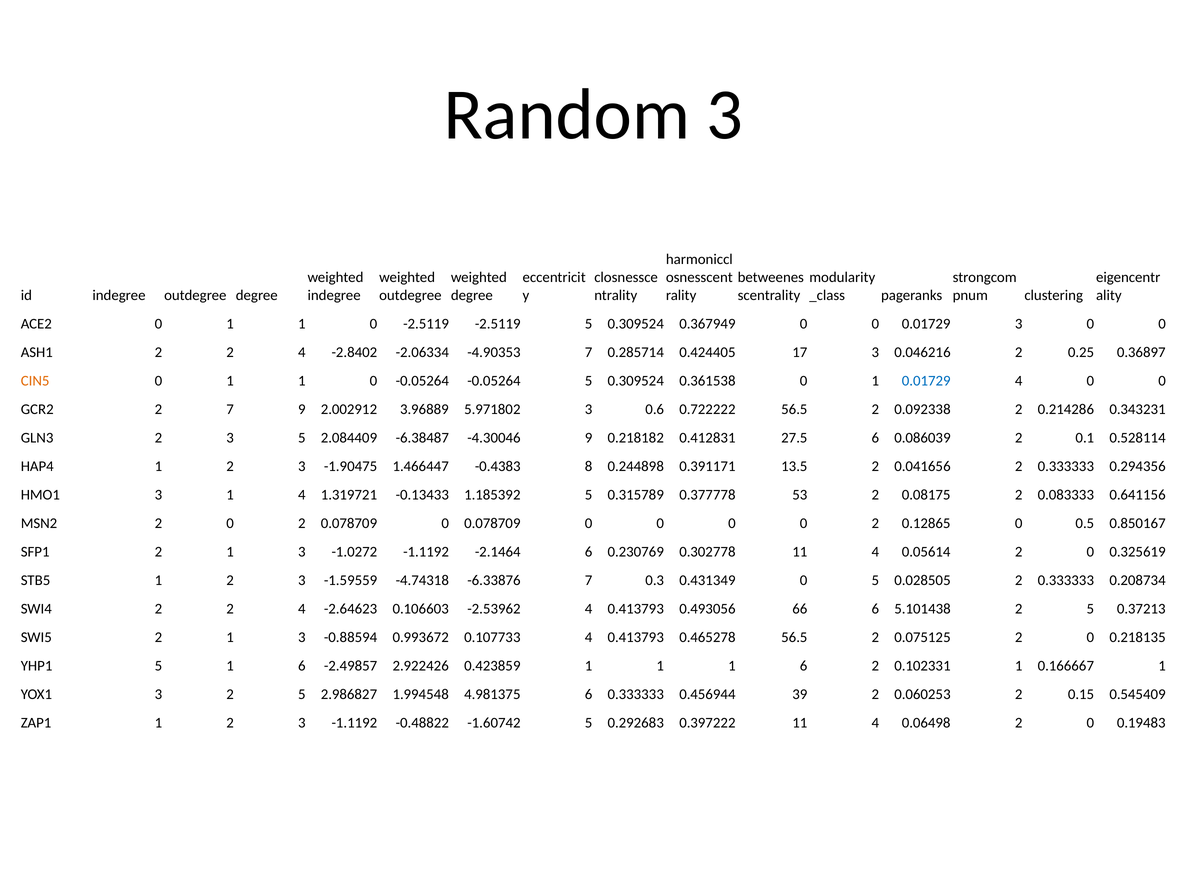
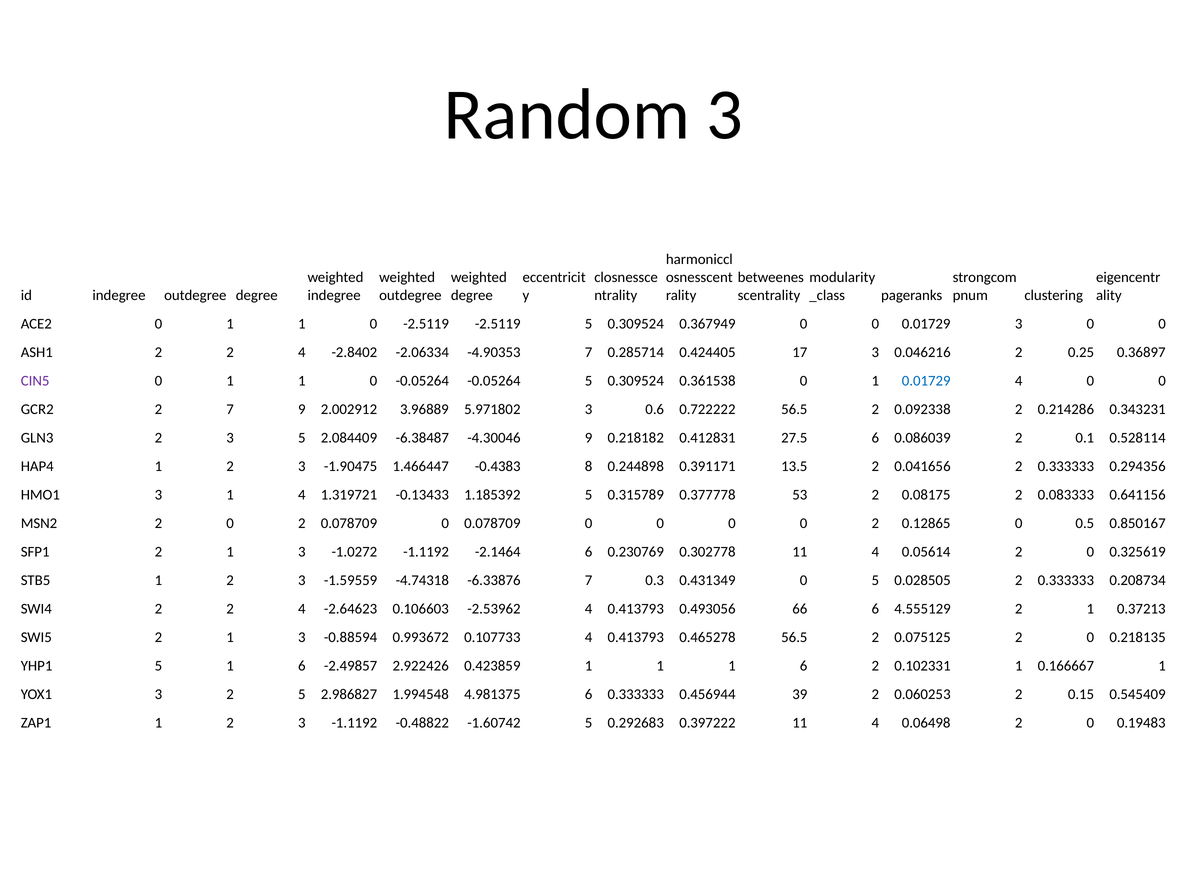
CIN5 colour: orange -> purple
5.101438: 5.101438 -> 4.555129
5 at (1090, 609): 5 -> 1
